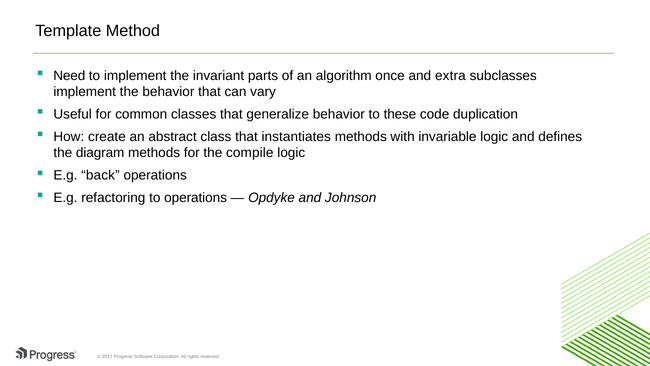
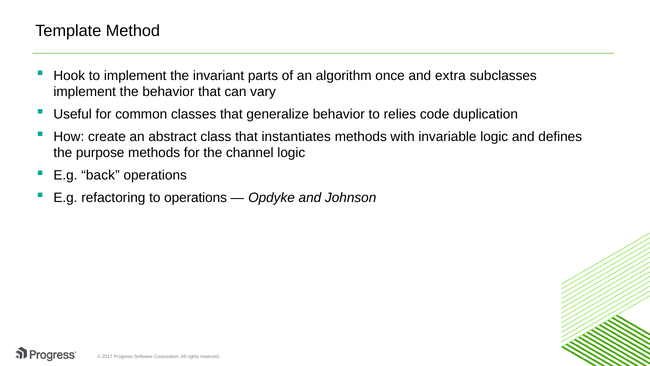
Need: Need -> Hook
these: these -> relies
diagram: diagram -> purpose
compile: compile -> channel
